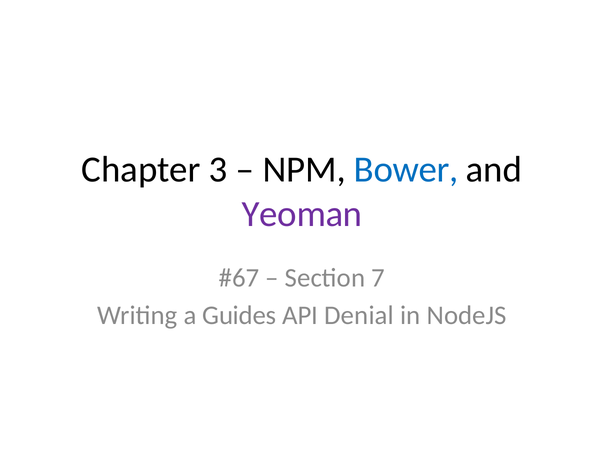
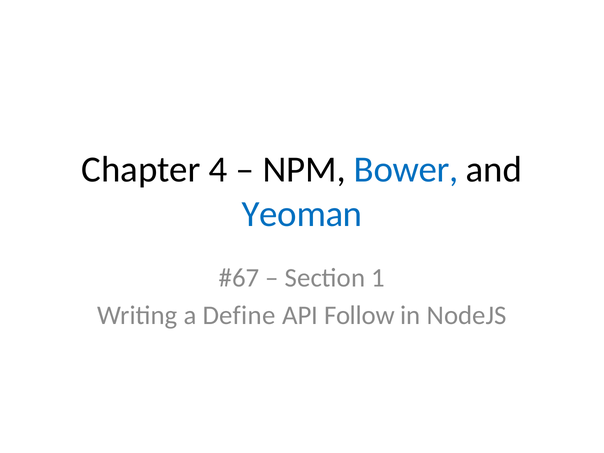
3: 3 -> 4
Yeoman colour: purple -> blue
7: 7 -> 1
Guides: Guides -> Define
Denial: Denial -> Follow
